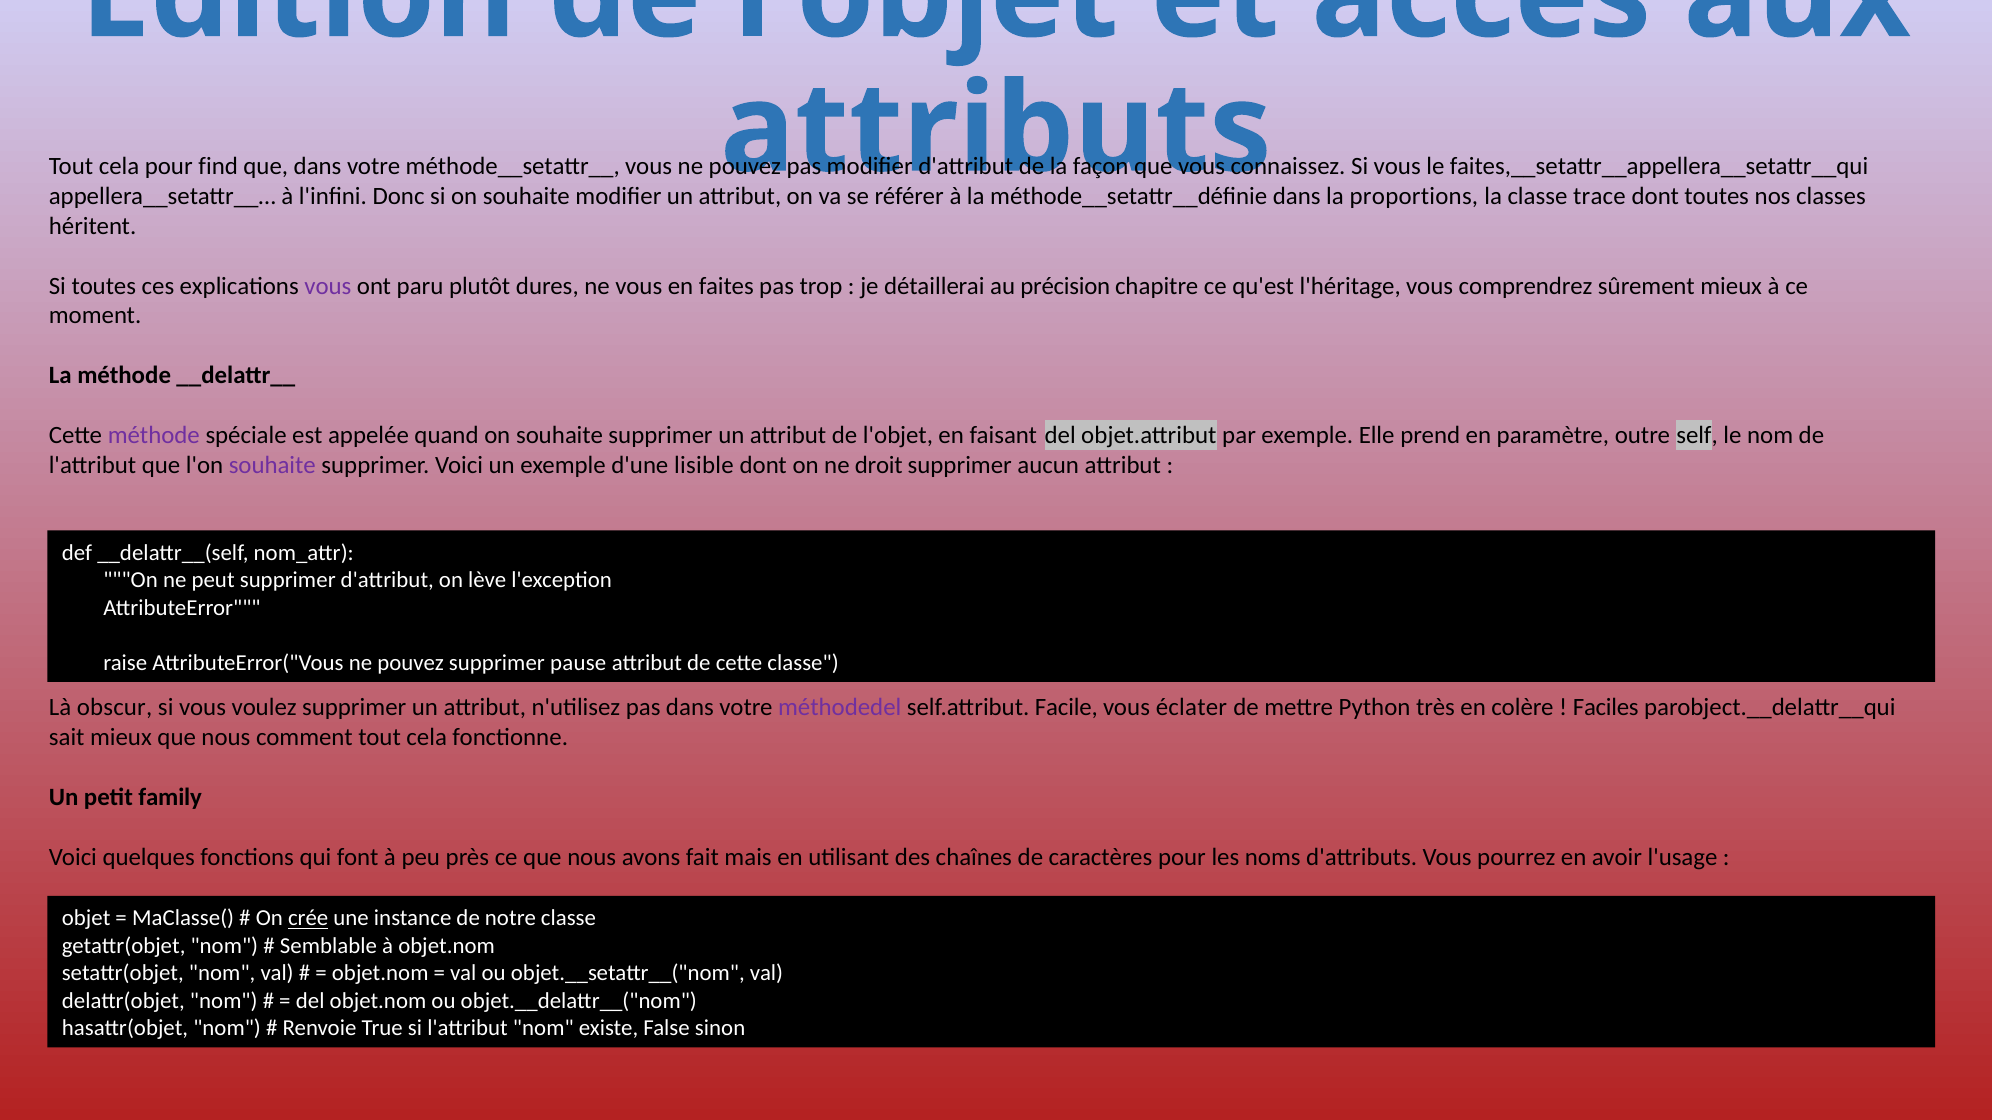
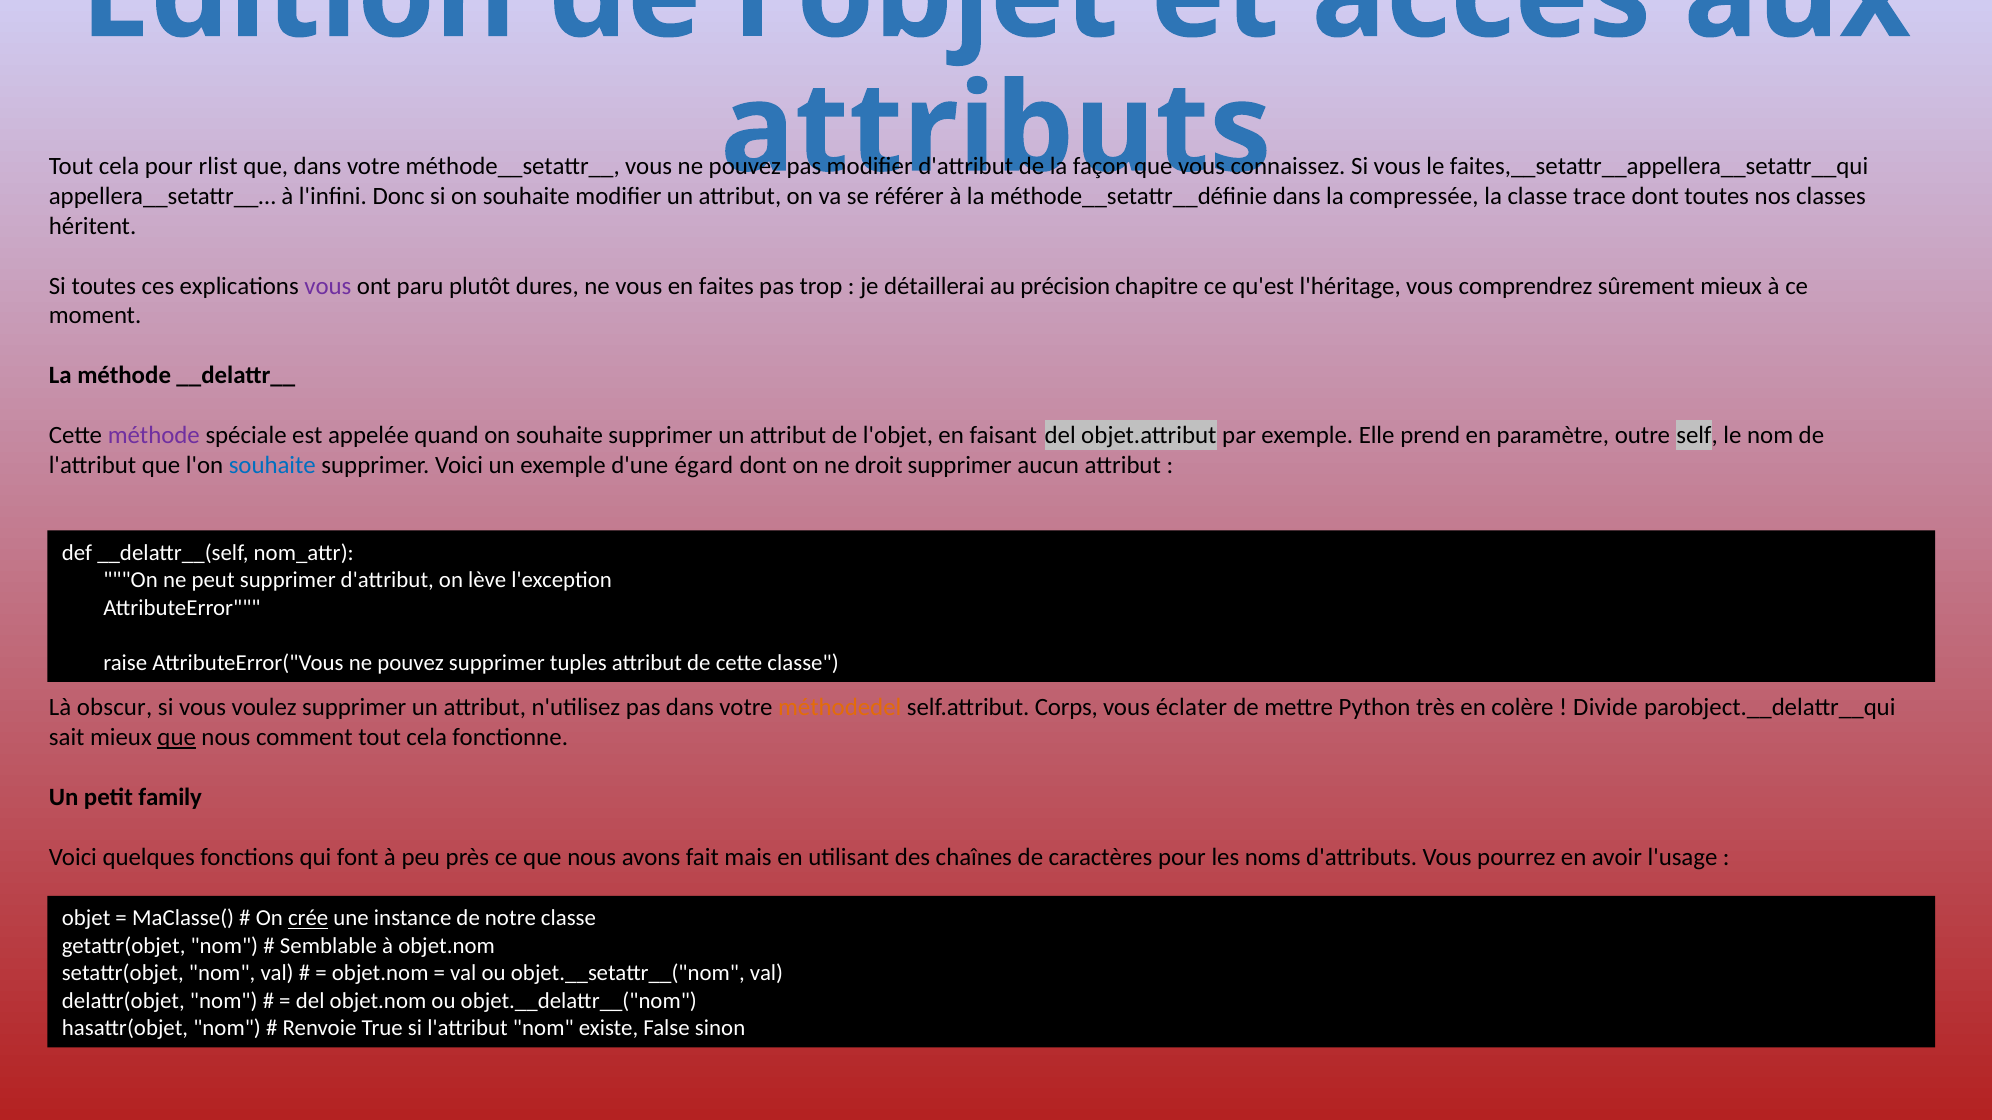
find: find -> rlist
proportions: proportions -> compressée
souhaite at (272, 465) colour: purple -> blue
lisible: lisible -> égard
pause: pause -> tuples
méthodedel colour: purple -> orange
Facile: Facile -> Corps
Faciles: Faciles -> Divide
que at (177, 738) underline: none -> present
